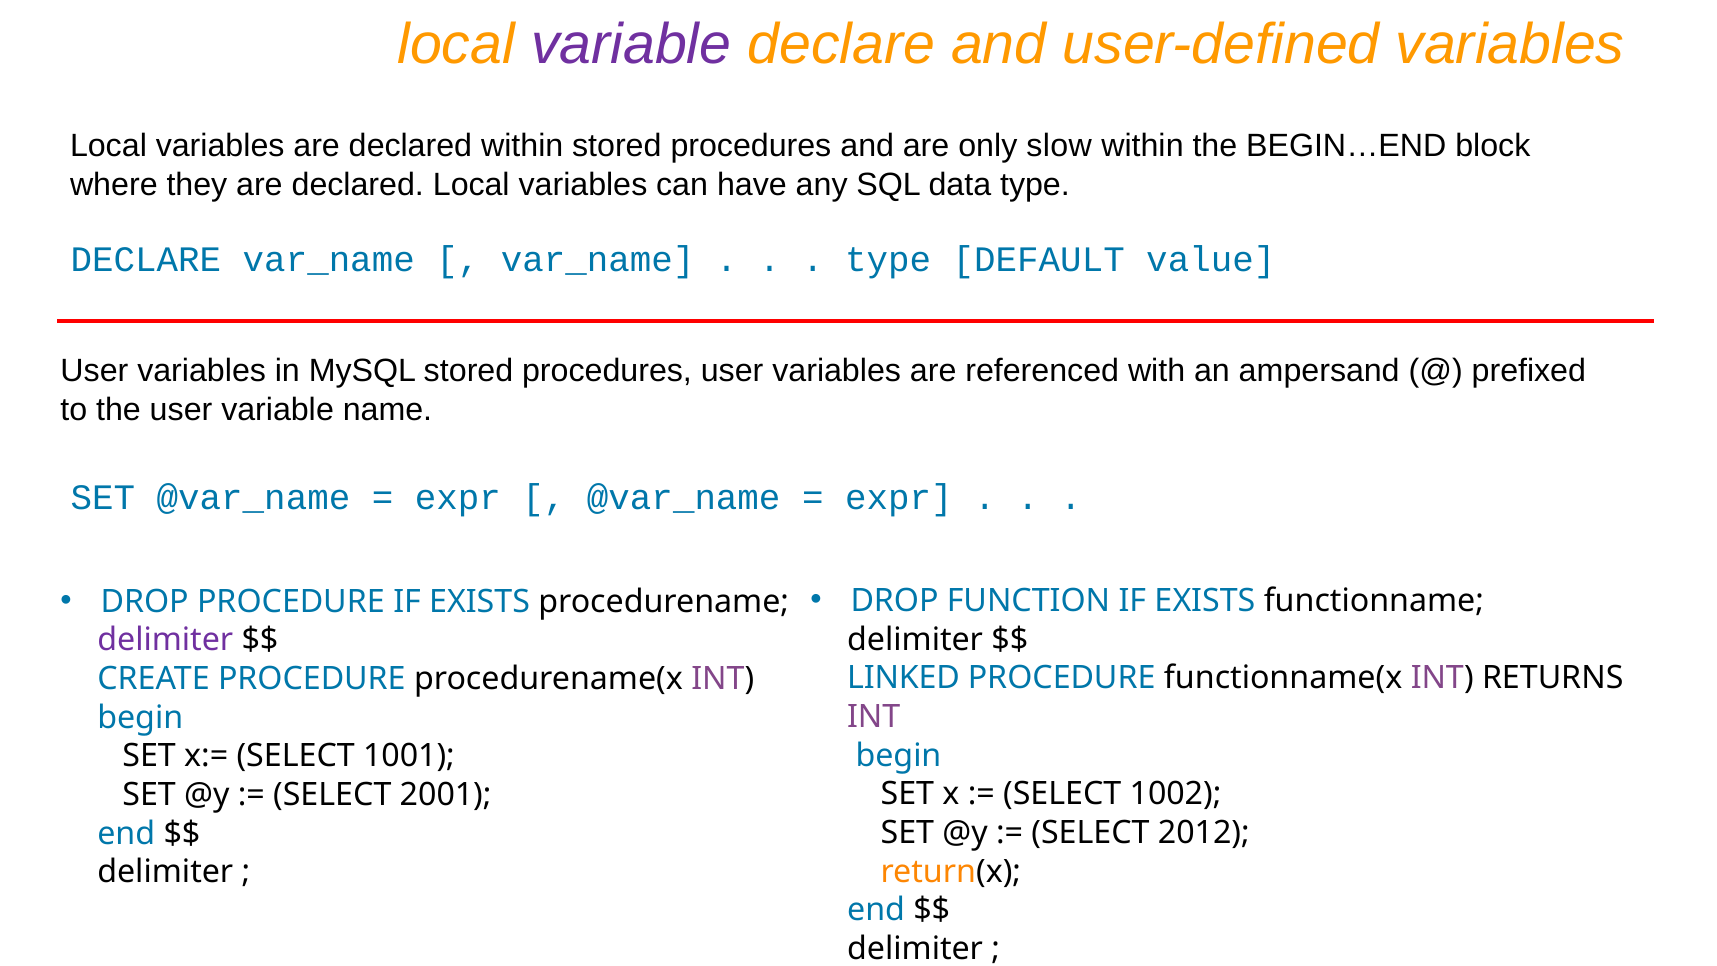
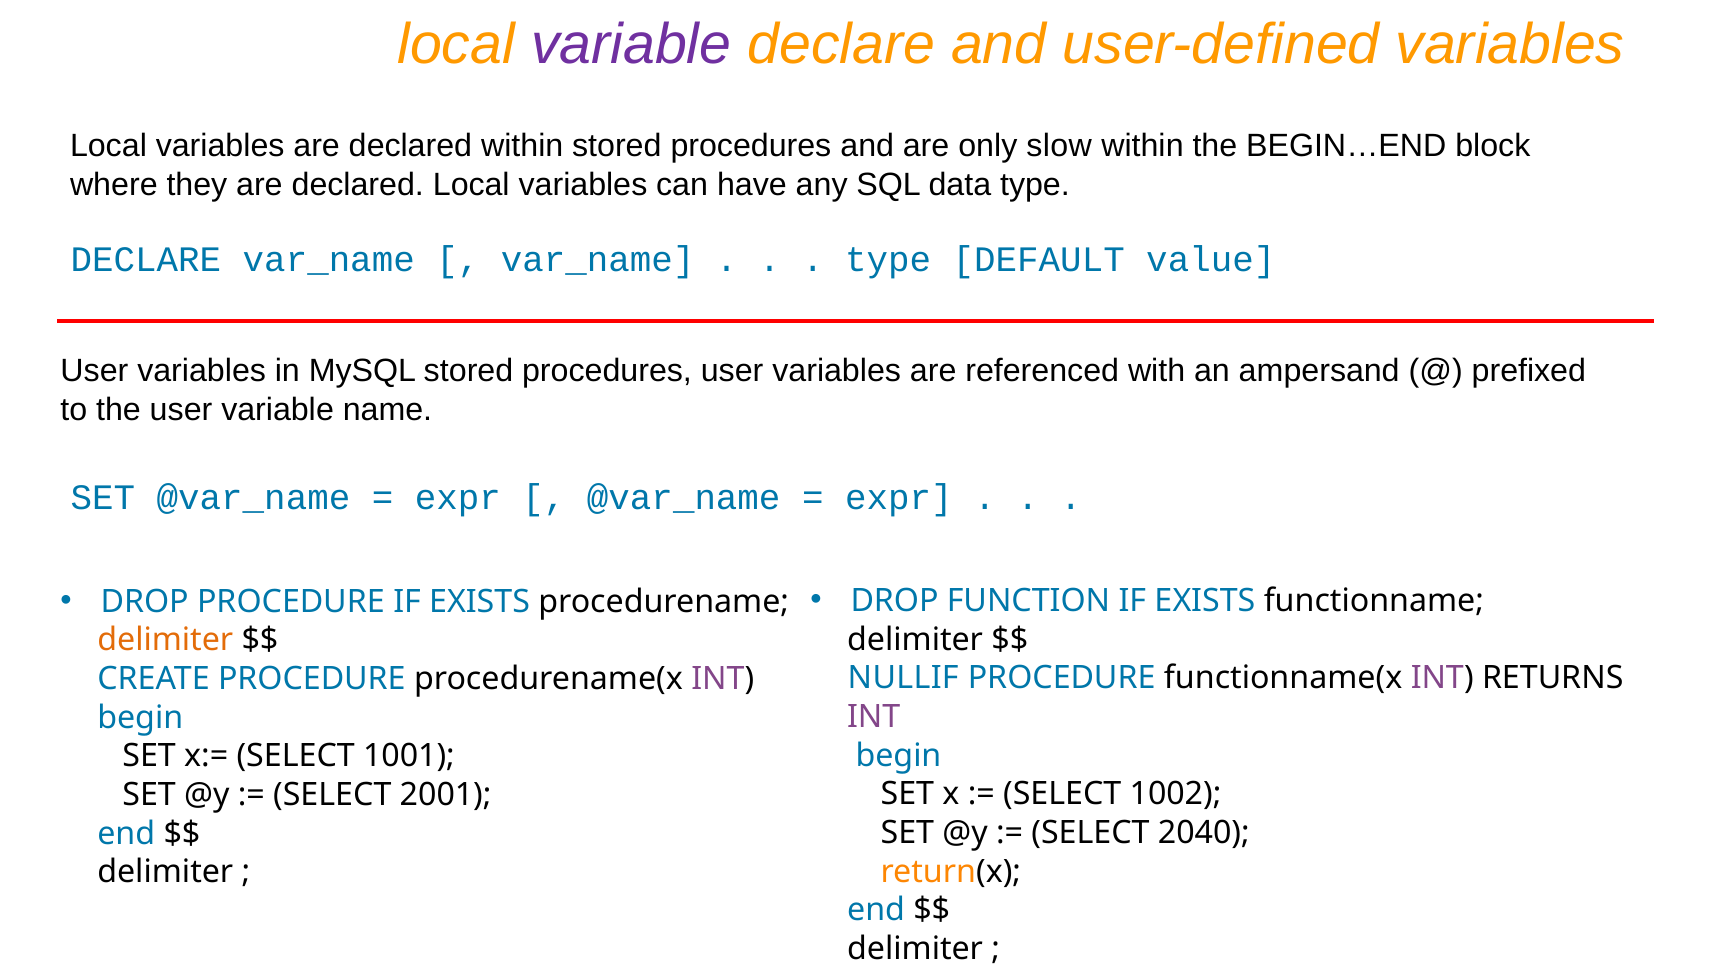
delimiter at (165, 640) colour: purple -> orange
LINKED: LINKED -> NULLIF
2012: 2012 -> 2040
